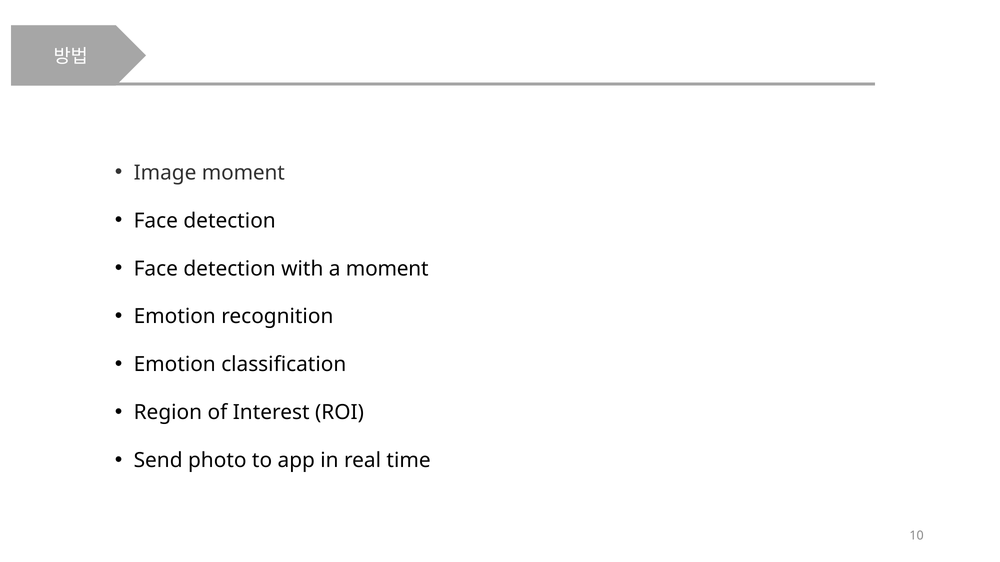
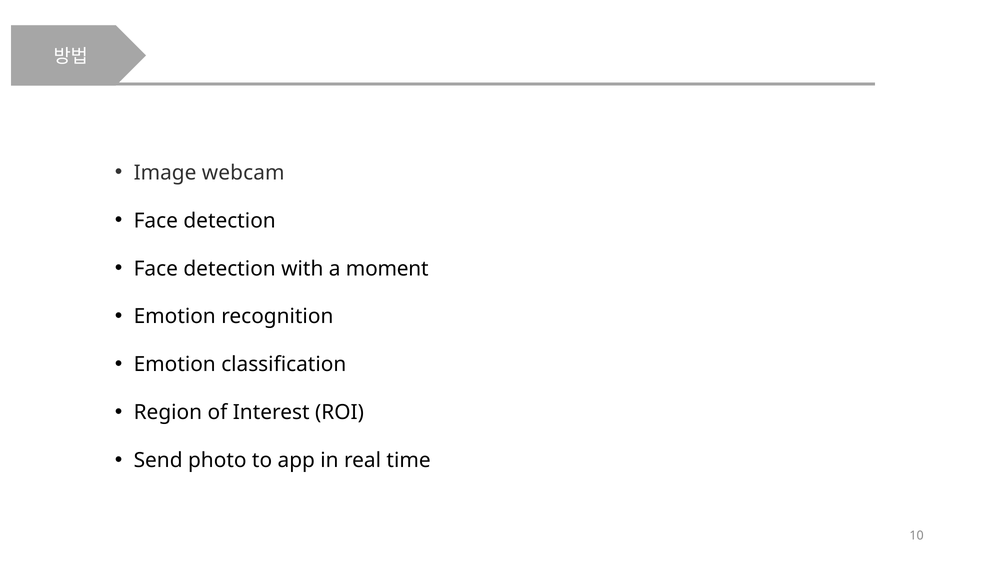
Image moment: moment -> webcam
